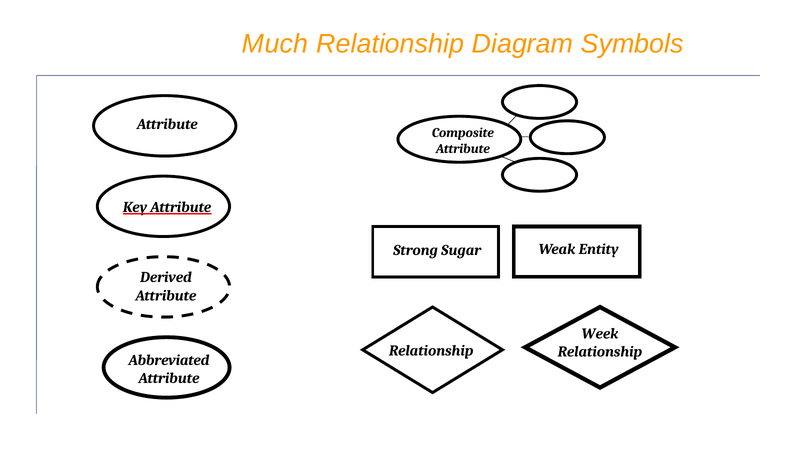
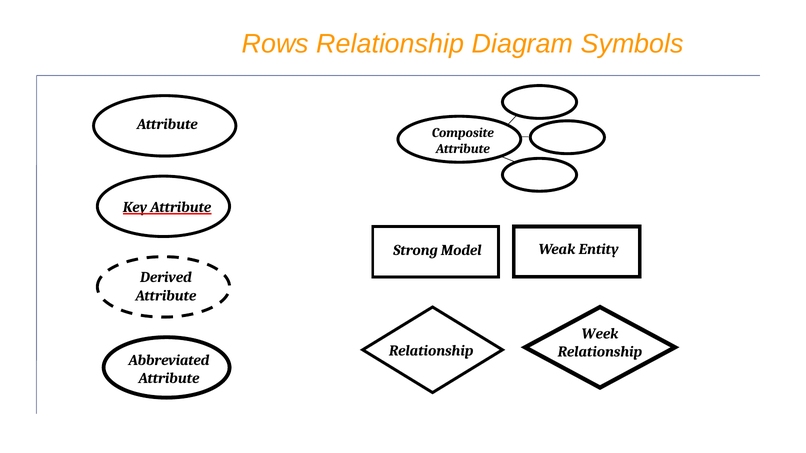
Much: Much -> Rows
Sugar: Sugar -> Model
